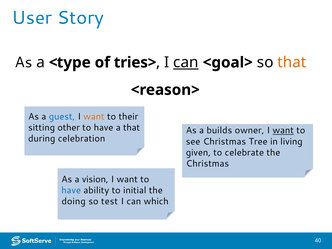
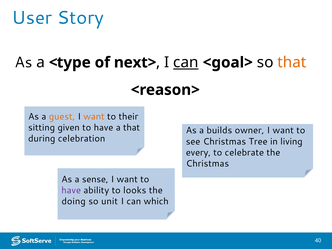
tries>: tries> -> next>
guest colour: blue -> orange
other: other -> given
want at (283, 130) underline: present -> none
given: given -> every
vision: vision -> sense
have at (71, 190) colour: blue -> purple
initial: initial -> looks
test: test -> unit
